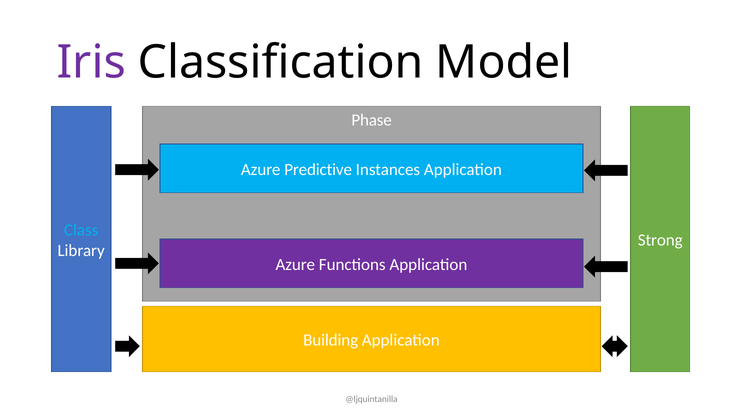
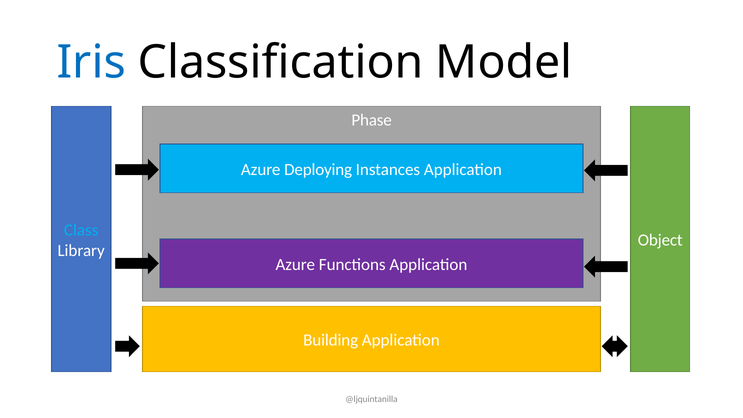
Iris colour: purple -> blue
Predictive: Predictive -> Deploying
Strong: Strong -> Object
